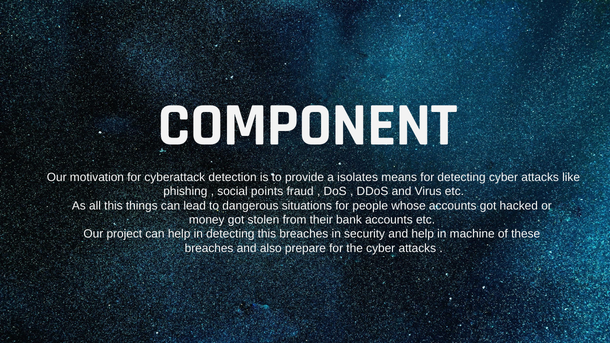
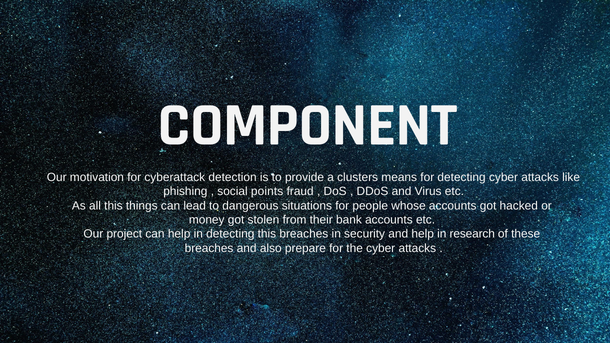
isolates: isolates -> clusters
machine: machine -> research
